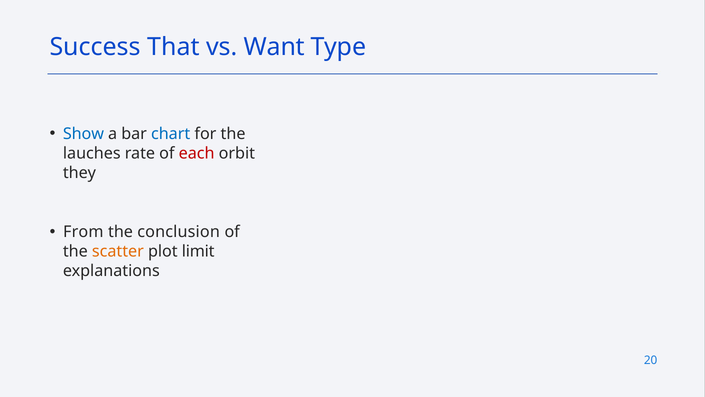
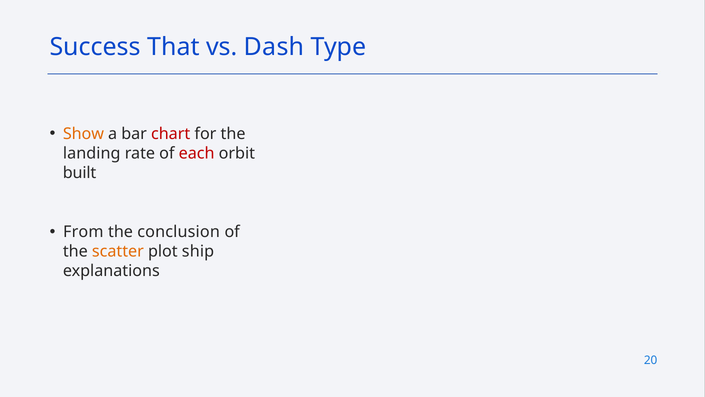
Want: Want -> Dash
Show colour: blue -> orange
chart colour: blue -> red
lauches: lauches -> landing
they: they -> built
limit: limit -> ship
